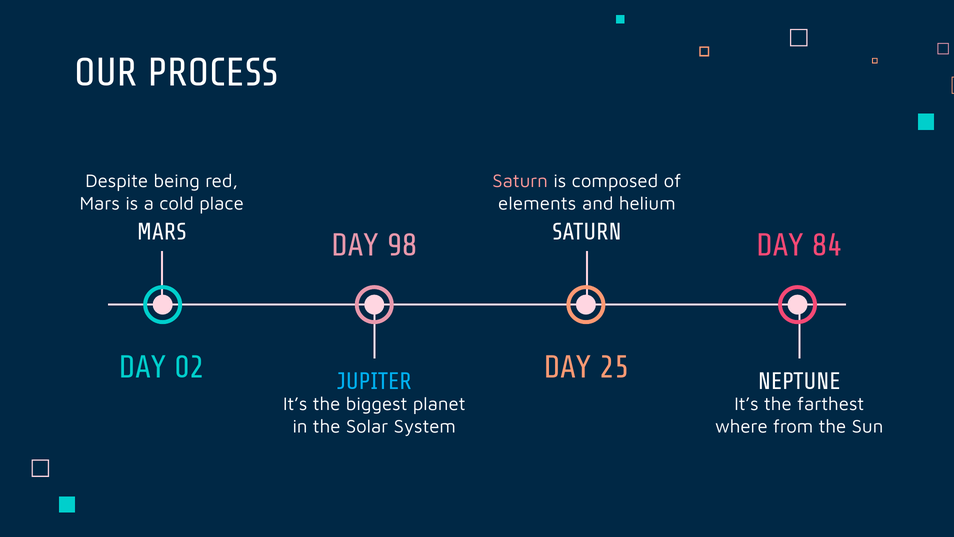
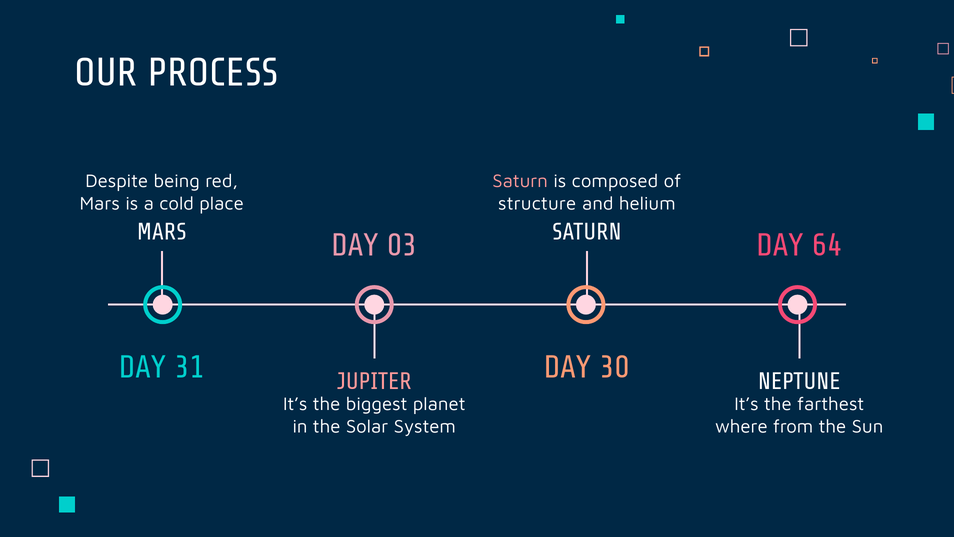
elements: elements -> structure
98: 98 -> 03
84: 84 -> 64
02: 02 -> 31
25: 25 -> 30
JUPITER colour: light blue -> pink
